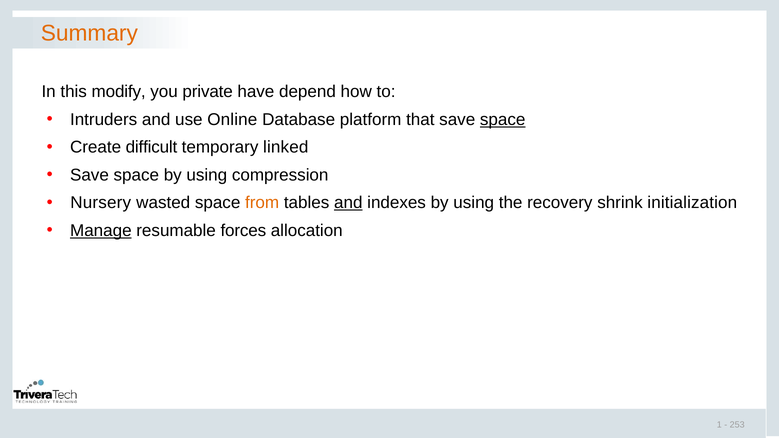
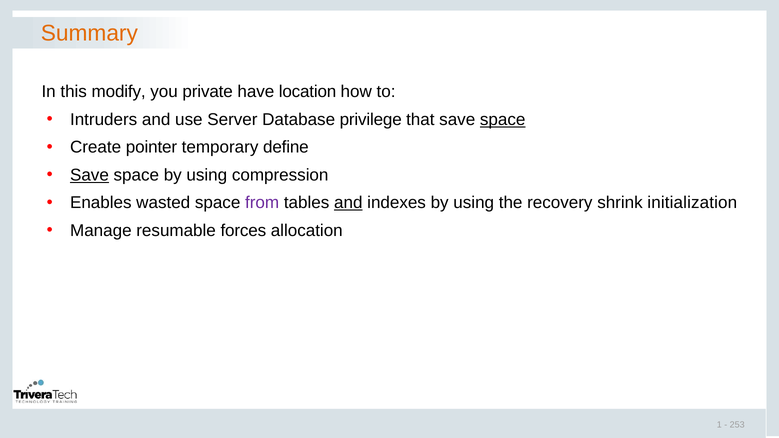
depend: depend -> location
Online: Online -> Server
platform: platform -> privilege
difficult: difficult -> pointer
linked: linked -> define
Save at (89, 175) underline: none -> present
Nursery: Nursery -> Enables
from colour: orange -> purple
Manage underline: present -> none
